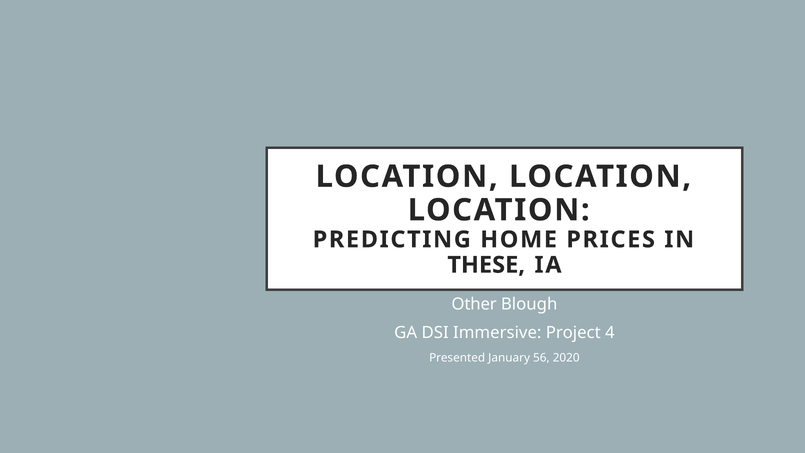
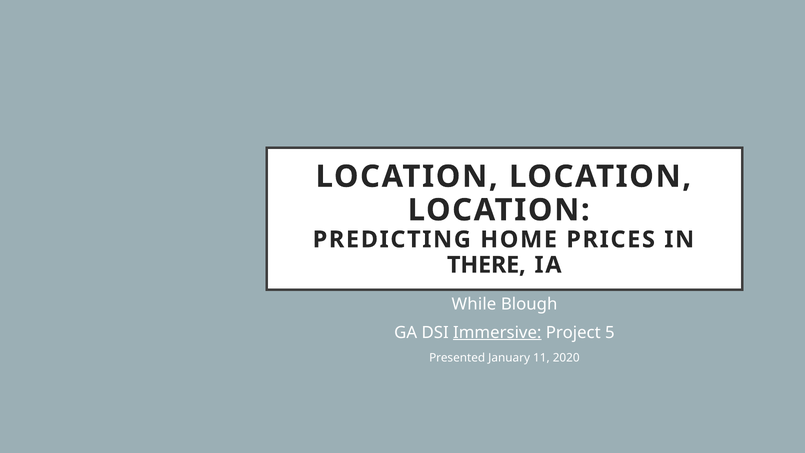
THESE: THESE -> THERE
Other: Other -> While
Immersive underline: none -> present
4: 4 -> 5
56: 56 -> 11
